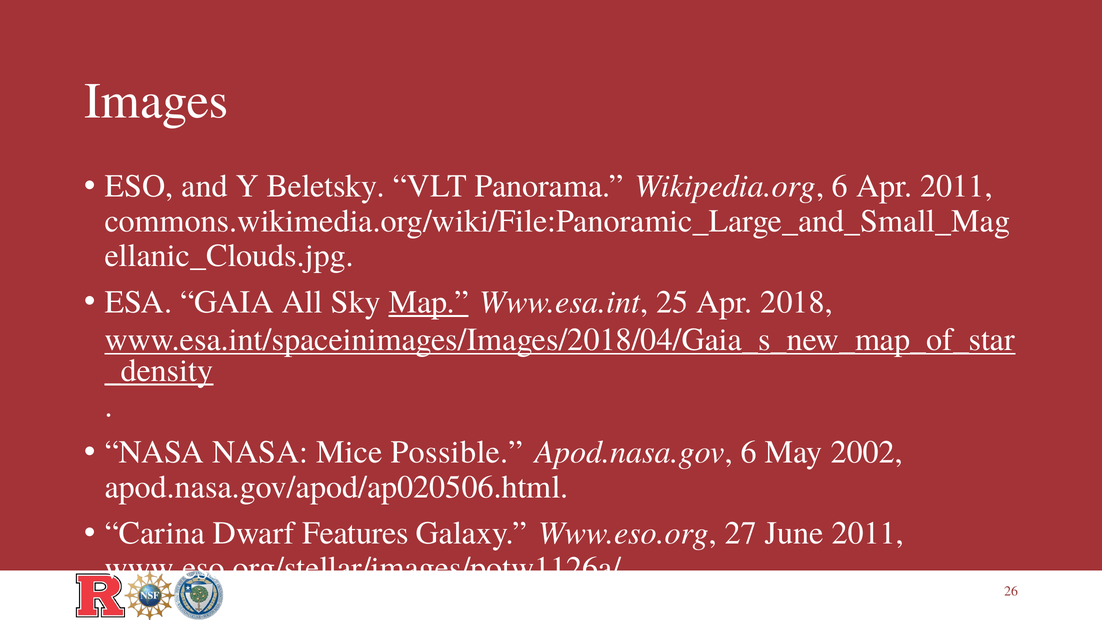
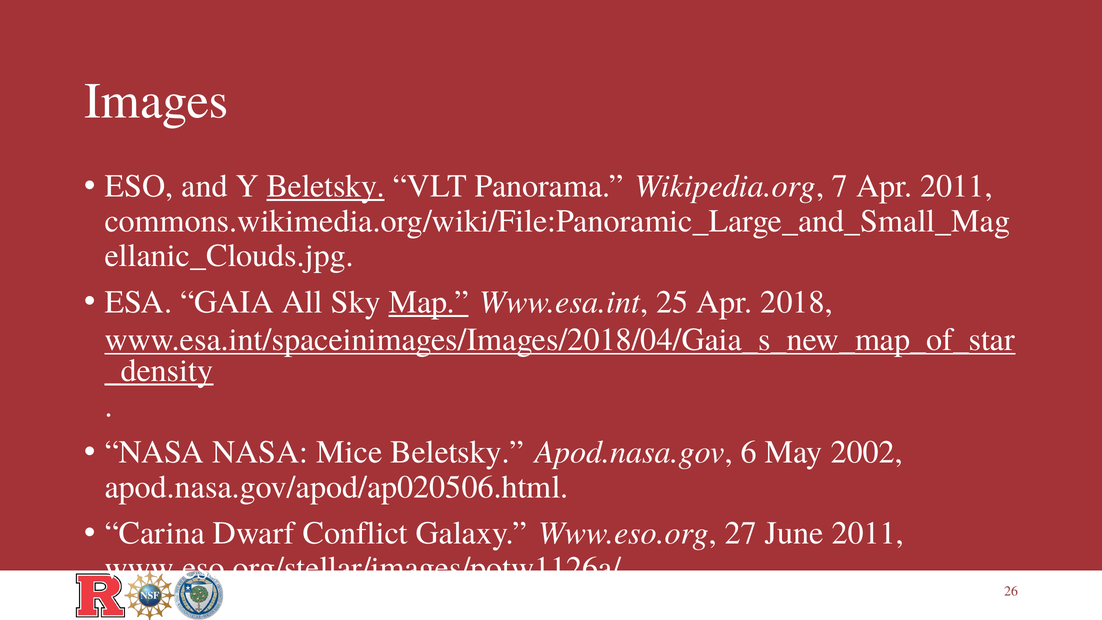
Beletsky at (326, 186) underline: none -> present
Wikipedia.org 6: 6 -> 7
Mice Possible: Possible -> Beletsky
Features: Features -> Conflict
